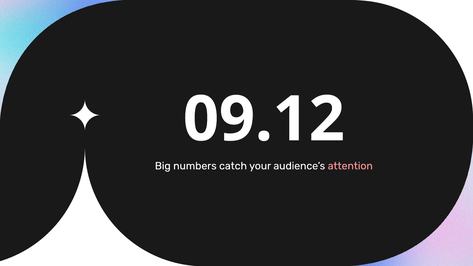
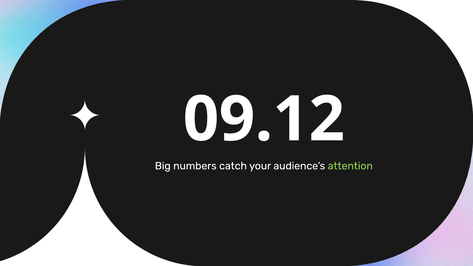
attention colour: pink -> light green
